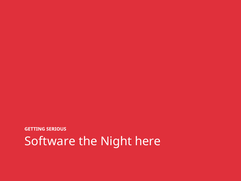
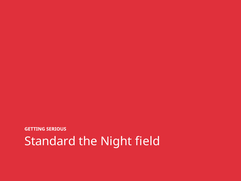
Software: Software -> Standard
here: here -> field
